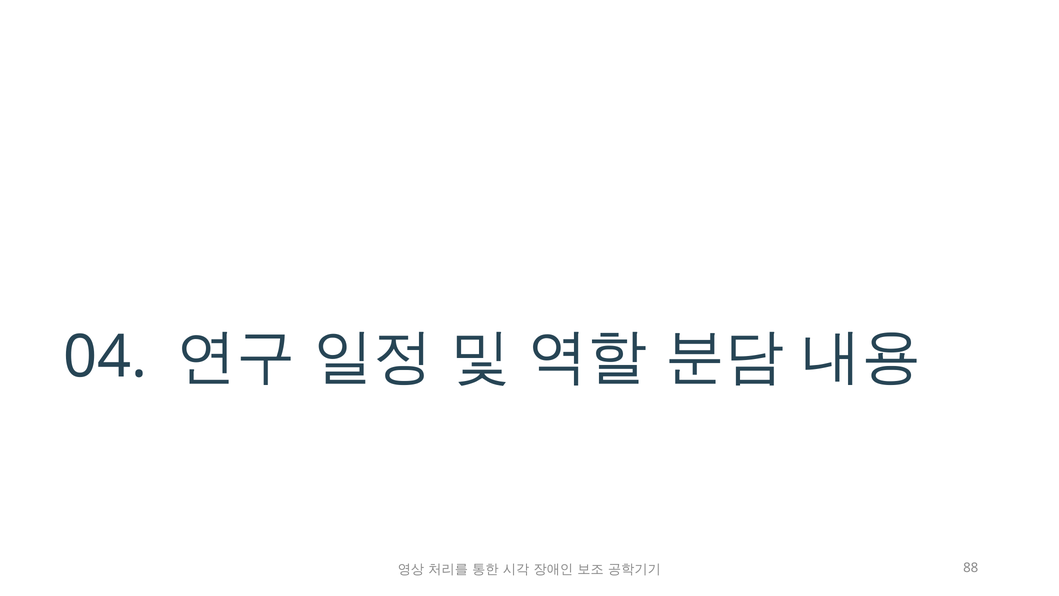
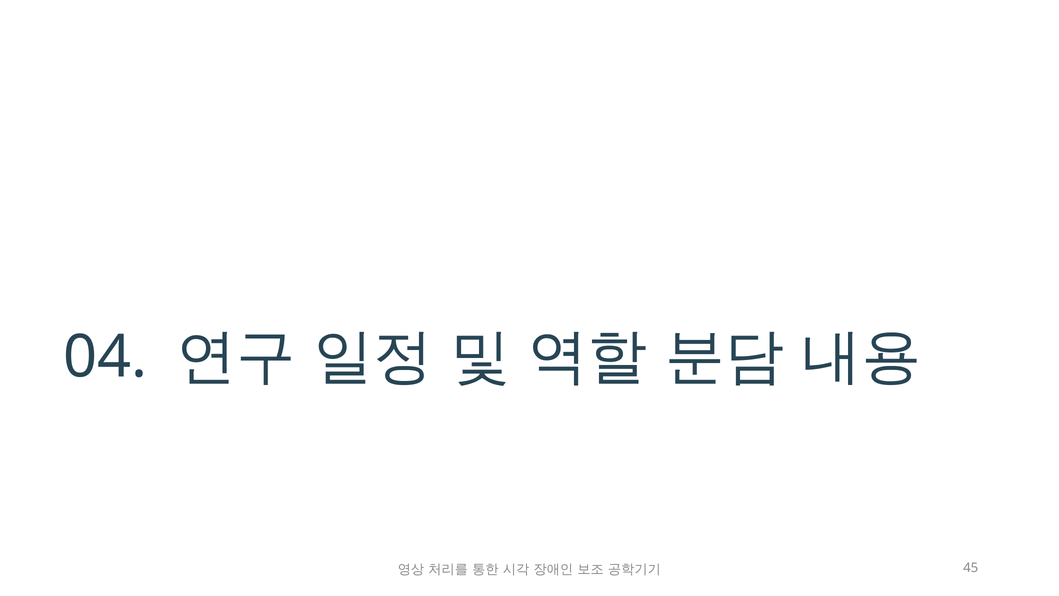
88: 88 -> 45
